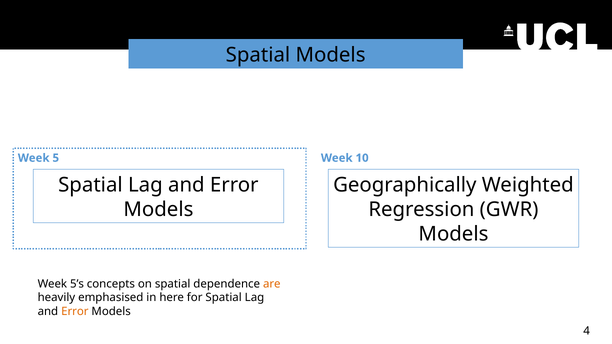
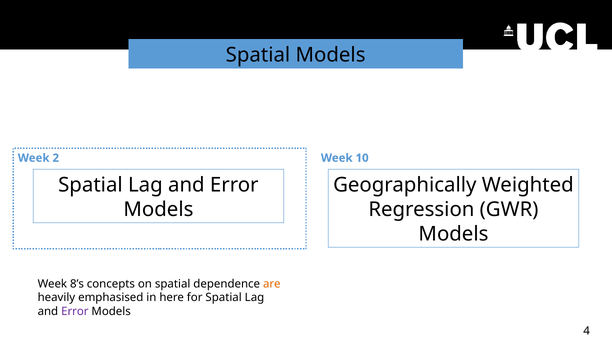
5: 5 -> 2
5’s: 5’s -> 8’s
Error at (75, 312) colour: orange -> purple
